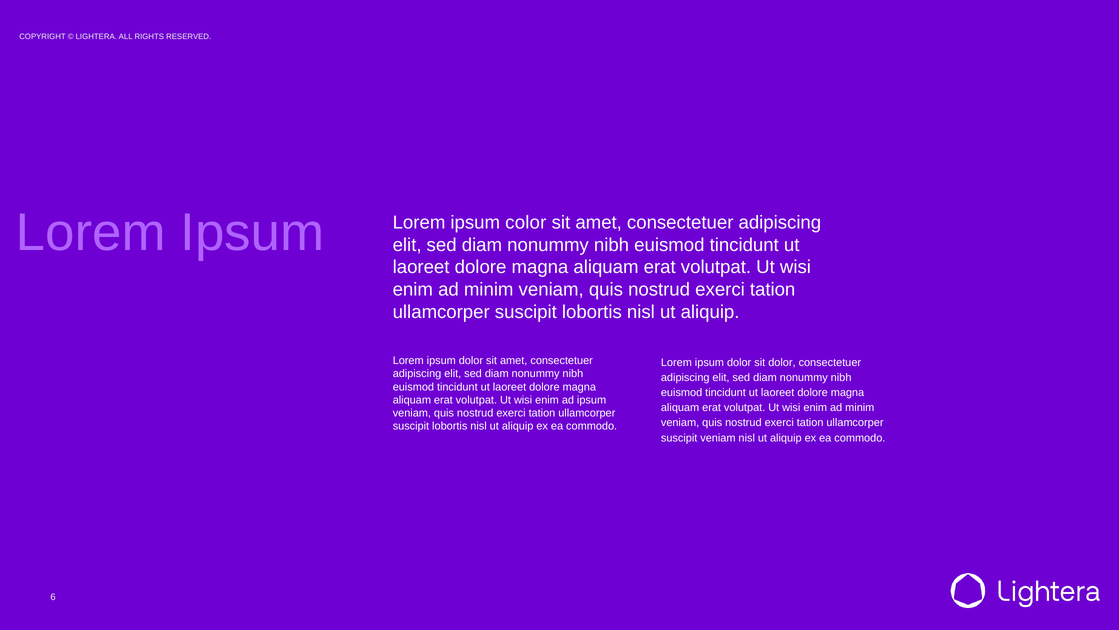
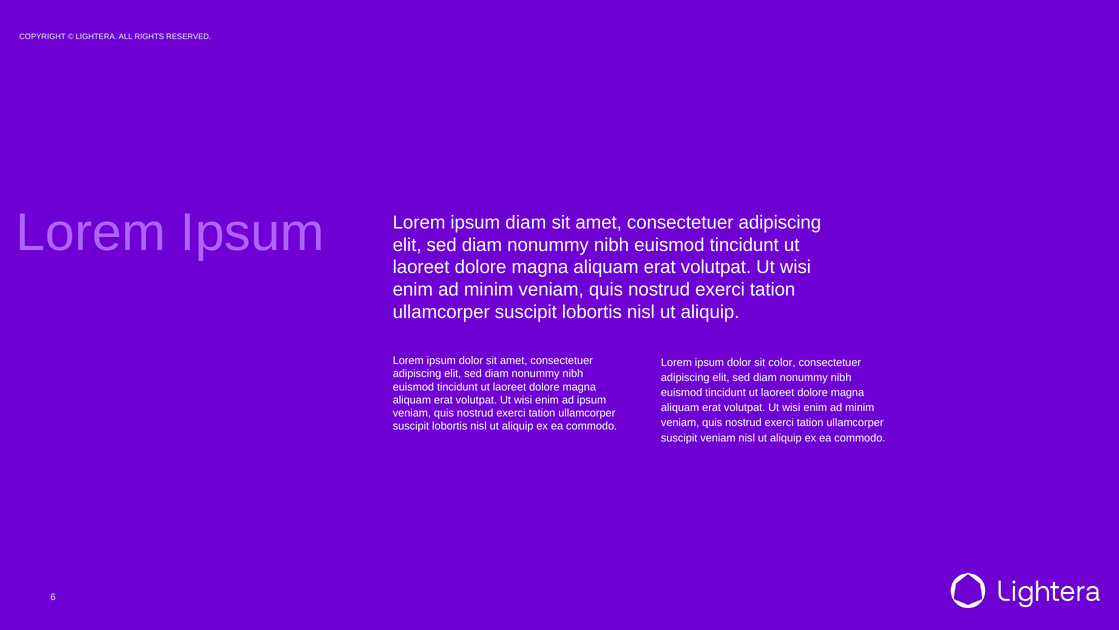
ipsum color: color -> diam
sit dolor: dolor -> color
